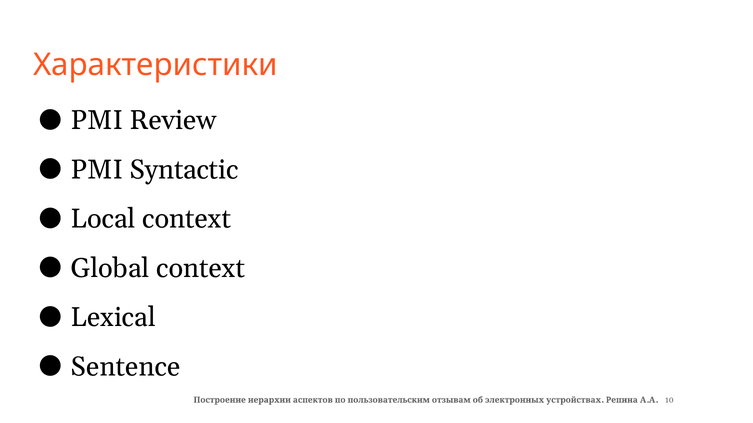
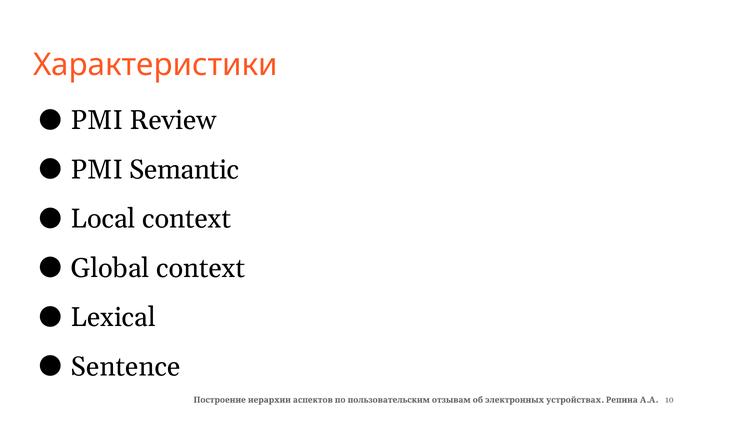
Syntactic: Syntactic -> Semantic
